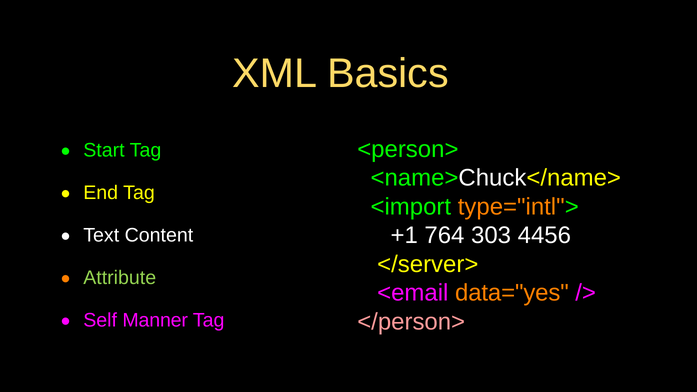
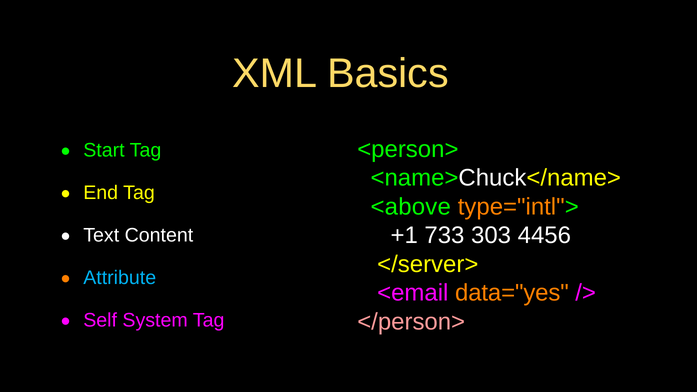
<import: <import -> <above
764: 764 -> 733
Attribute colour: light green -> light blue
Manner: Manner -> System
